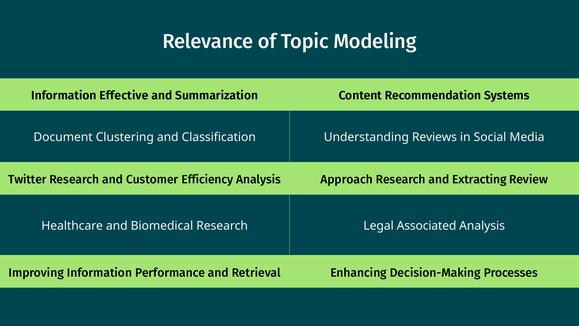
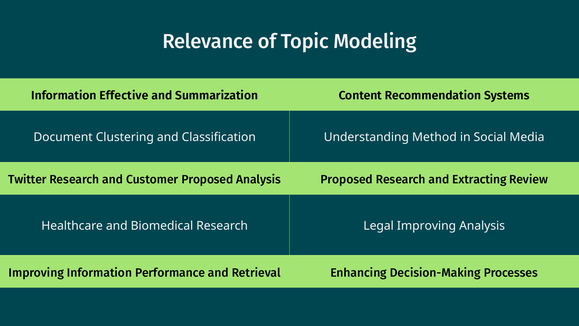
Reviews: Reviews -> Method
Customer Efficiency: Efficiency -> Proposed
Analysis Approach: Approach -> Proposed
Legal Associated: Associated -> Improving
